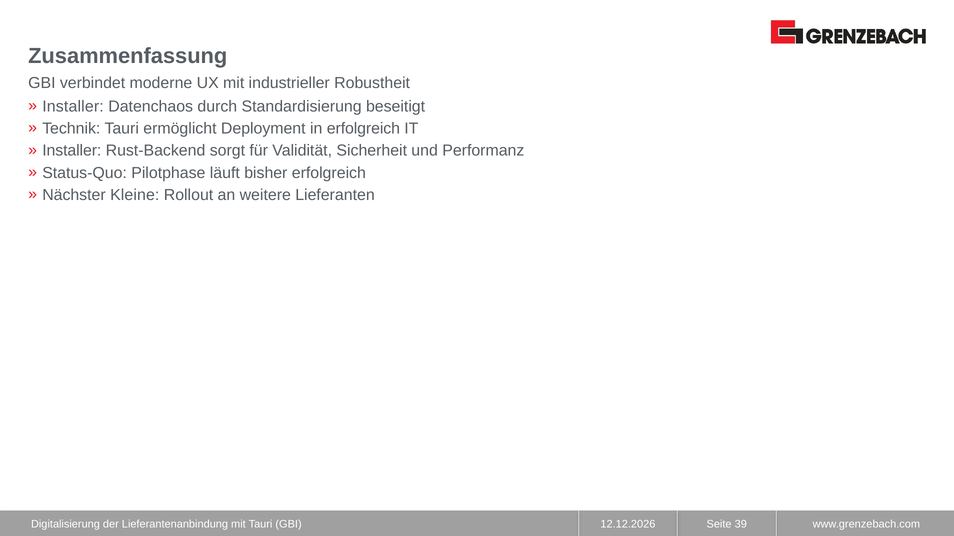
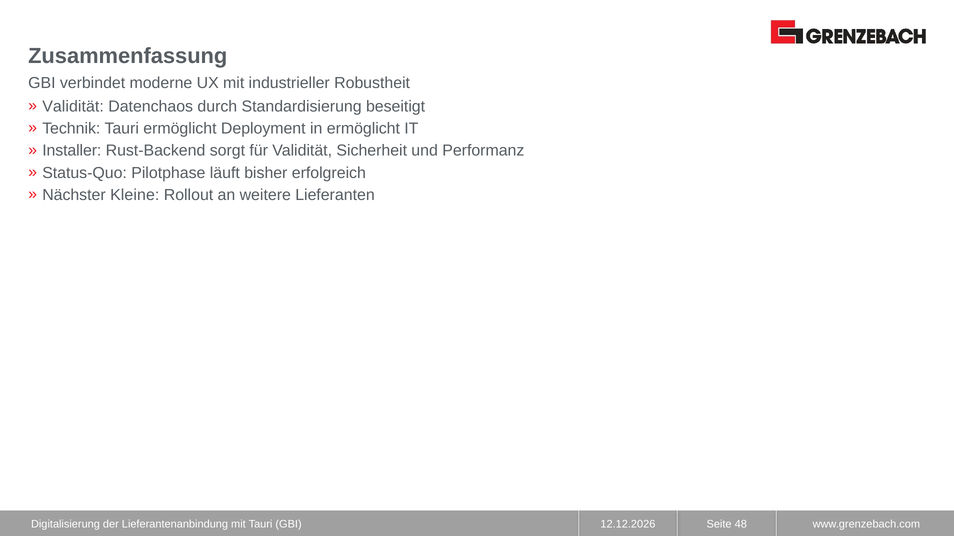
Installer at (73, 107): Installer -> Validität
in erfolgreich: erfolgreich -> ermöglicht
39: 39 -> 48
